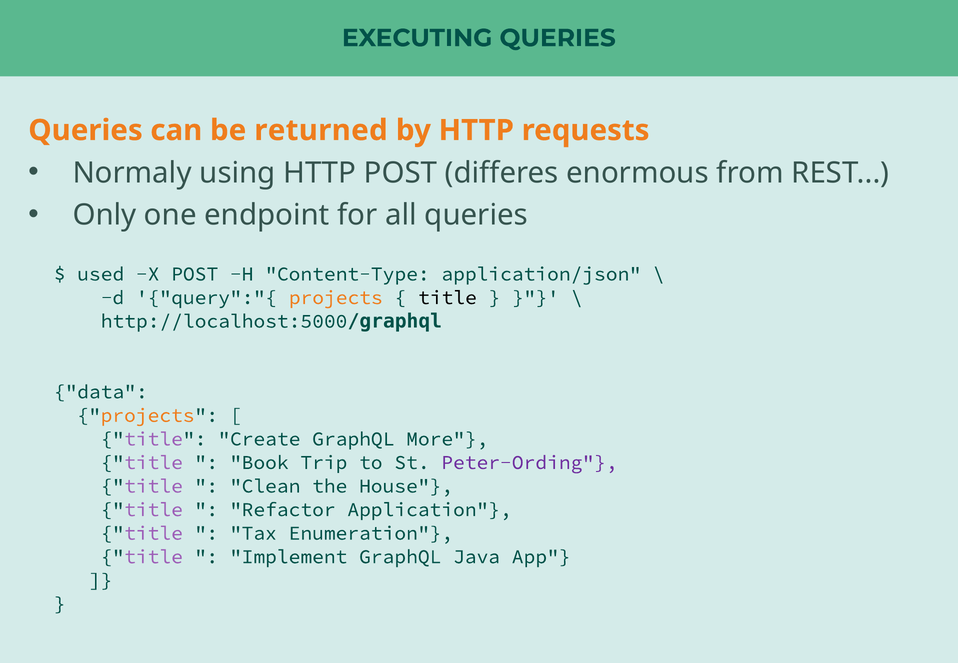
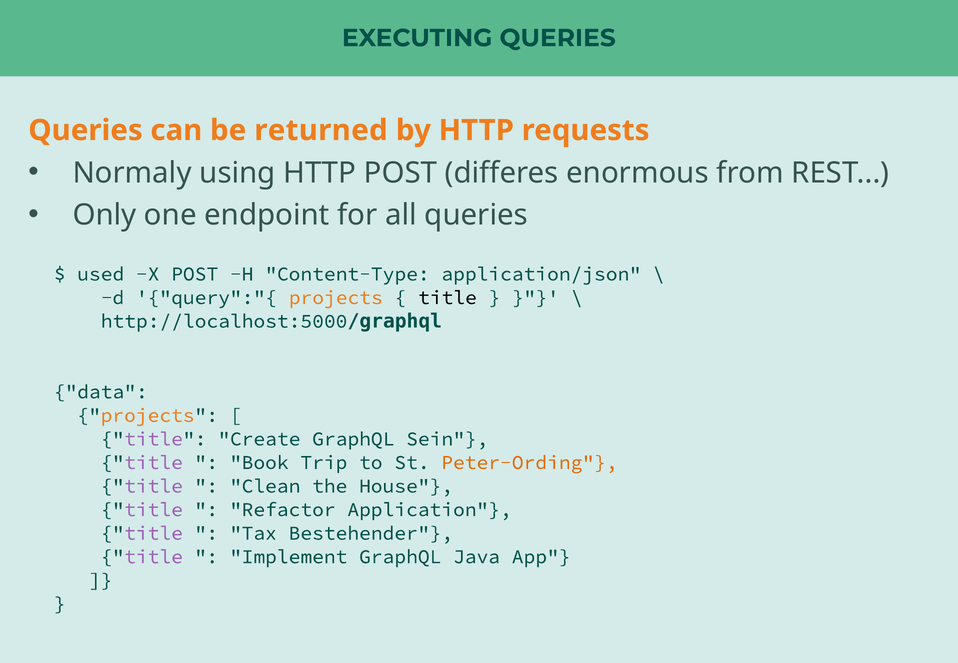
More: More -> Sein
Peter-Ording colour: purple -> orange
Enumeration: Enumeration -> Bestehender
